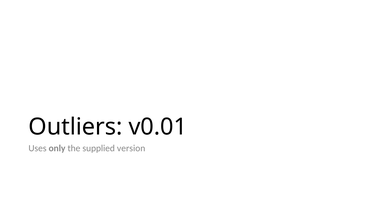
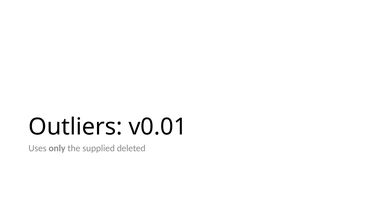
version: version -> deleted
